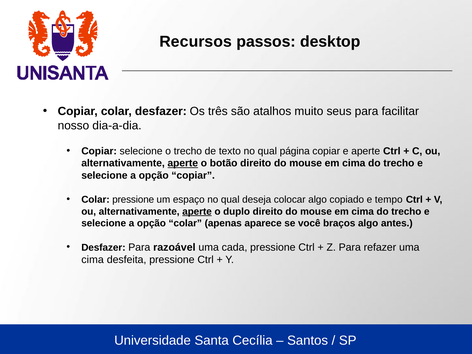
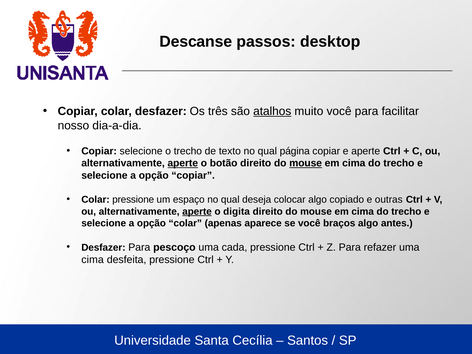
Recursos: Recursos -> Descanse
atalhos underline: none -> present
muito seus: seus -> você
mouse at (306, 163) underline: none -> present
tempo: tempo -> outras
duplo: duplo -> digita
razoável: razoável -> pescoço
